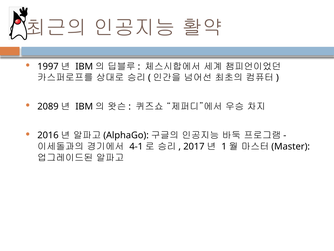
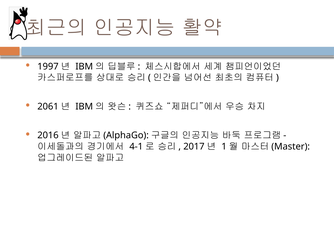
2089: 2089 -> 2061
